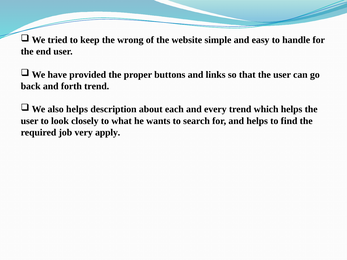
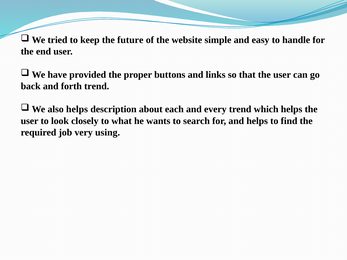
wrong: wrong -> future
apply: apply -> using
